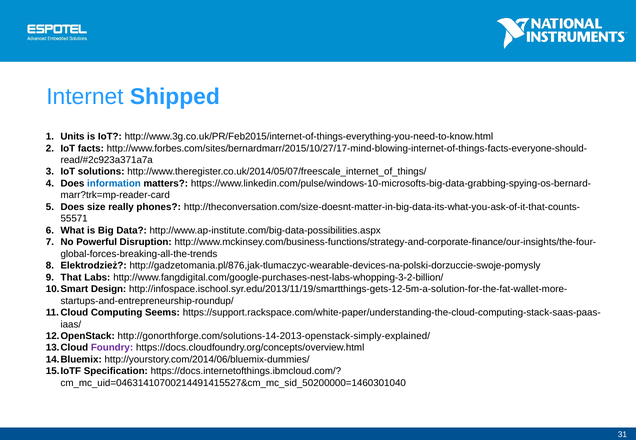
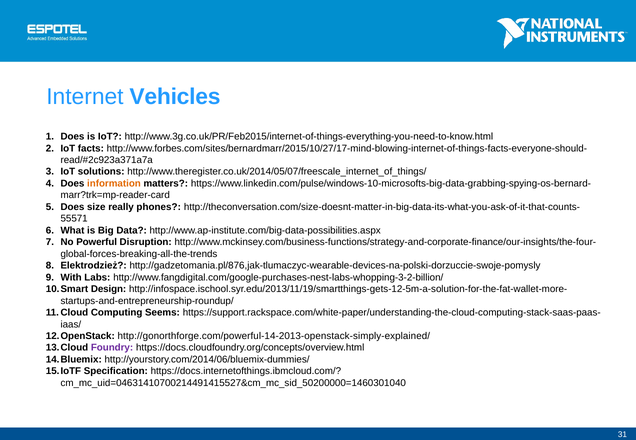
Shipped: Shipped -> Vehicles
Units at (73, 137): Units -> Does
information colour: blue -> orange
That: That -> With
http://gonorthforge.com/solutions-14-2013-openstack-simply-explained/: http://gonorthforge.com/solutions-14-2013-openstack-simply-explained/ -> http://gonorthforge.com/powerful-14-2013-openstack-simply-explained/
